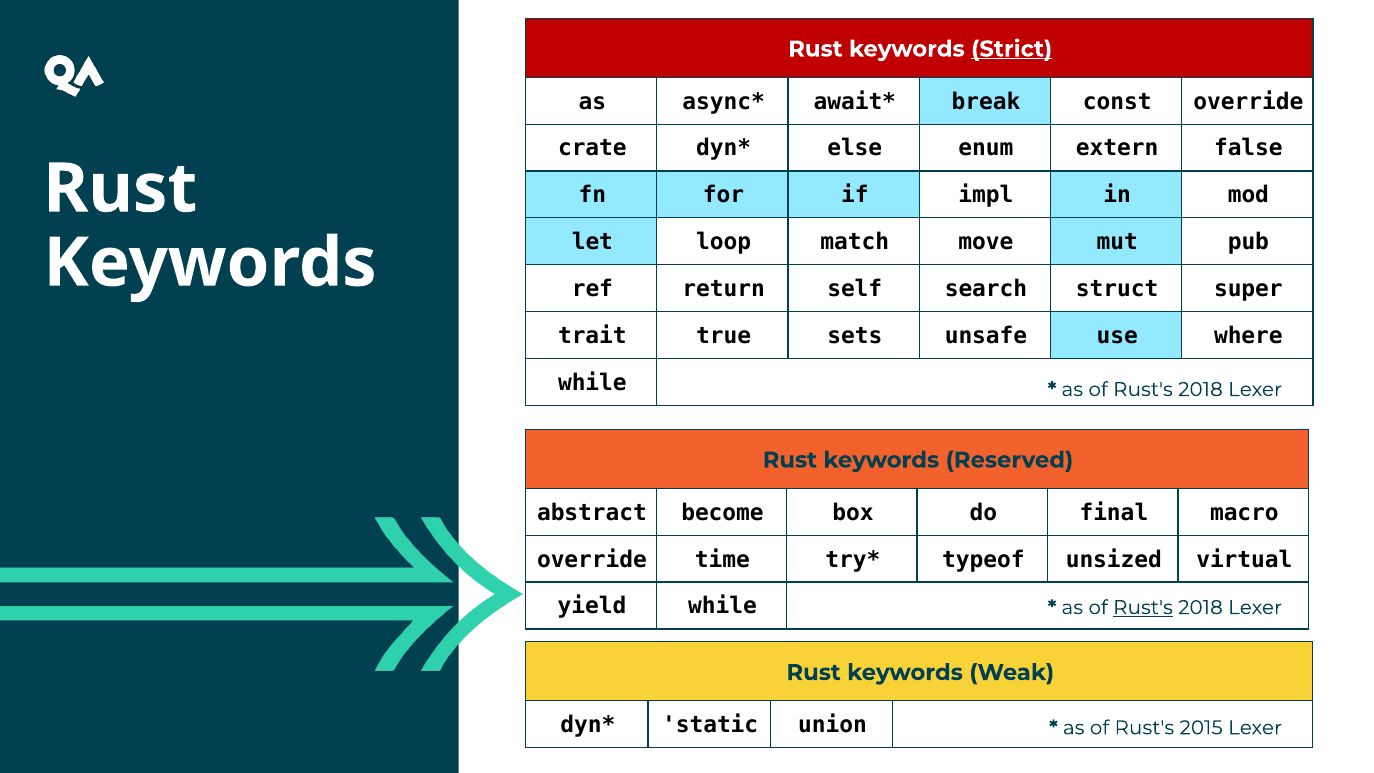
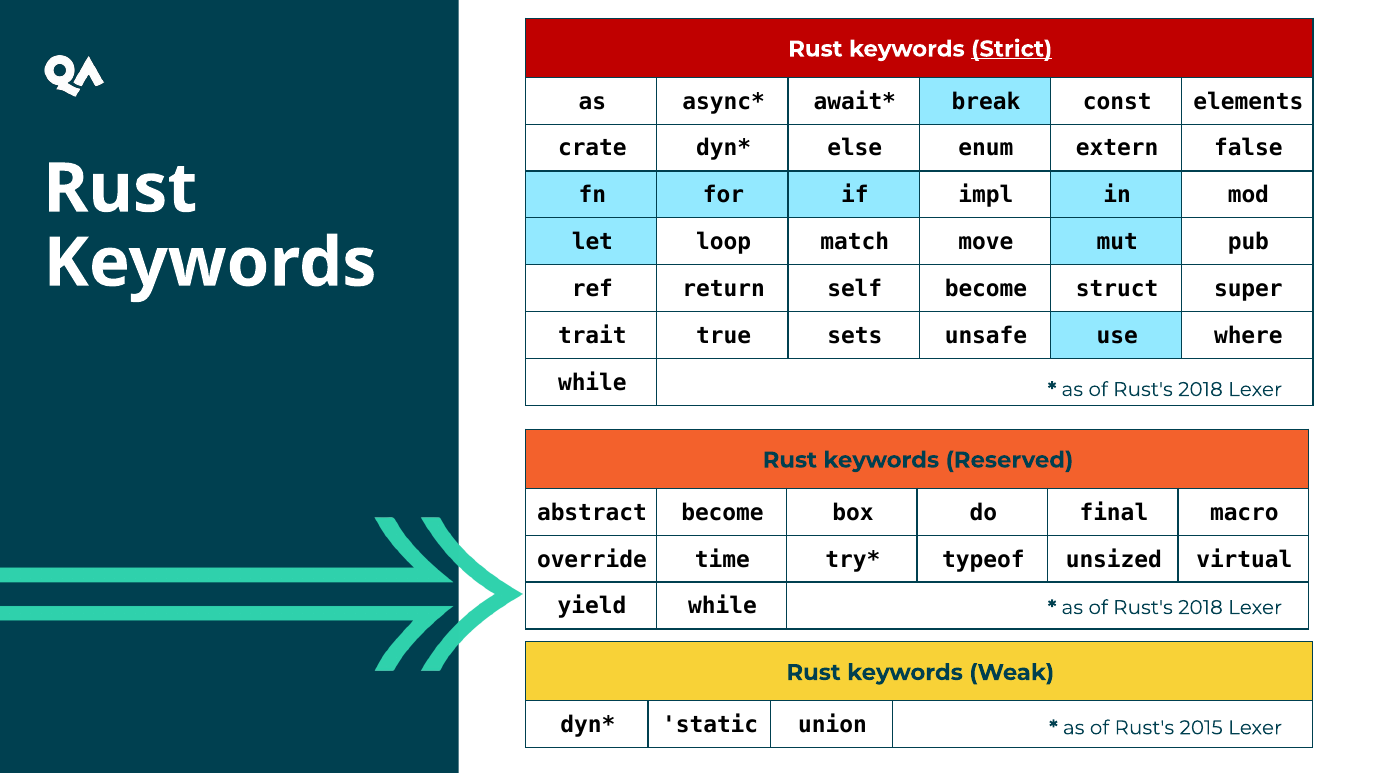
const override: override -> elements
self search: search -> become
Rust's at (1143, 607) underline: present -> none
